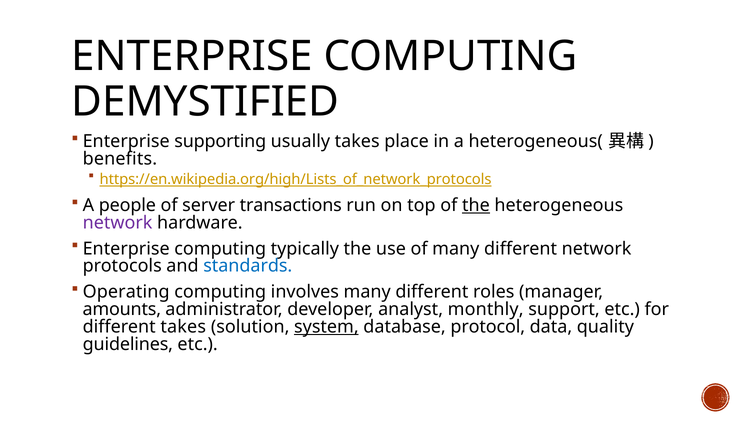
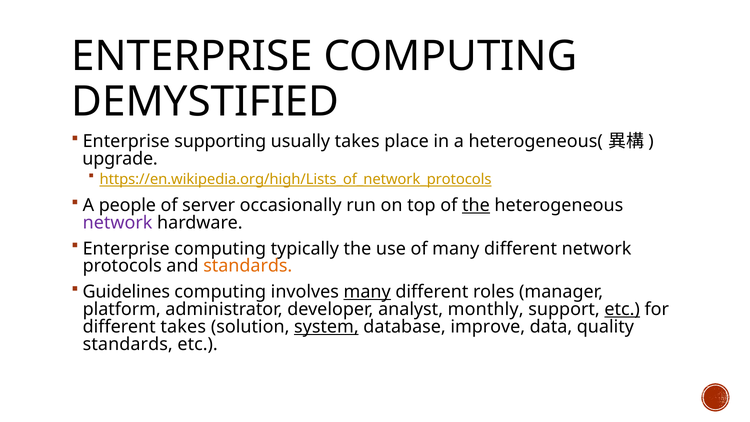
benefits: benefits -> upgrade
transactions: transactions -> occasionally
standards at (248, 266) colour: blue -> orange
Operating: Operating -> Guidelines
many at (367, 292) underline: none -> present
amounts: amounts -> platform
etc at (622, 309) underline: none -> present
protocol: protocol -> improve
guidelines at (128, 344): guidelines -> standards
